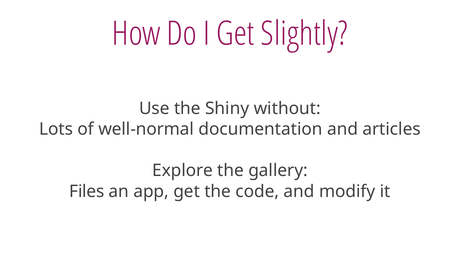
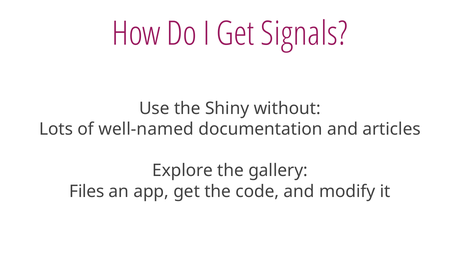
Slightly: Slightly -> Signals
well-normal: well-normal -> well-named
